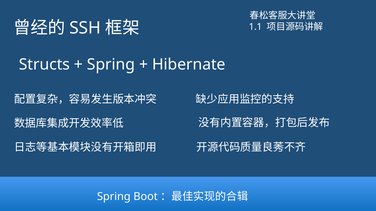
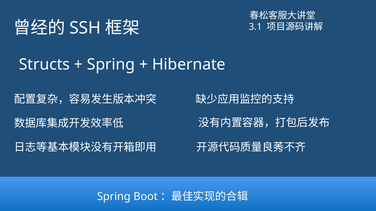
1.1: 1.1 -> 3.1
